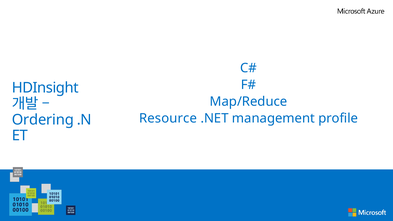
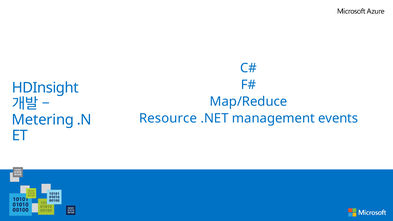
profile: profile -> events
Ordering: Ordering -> Metering
